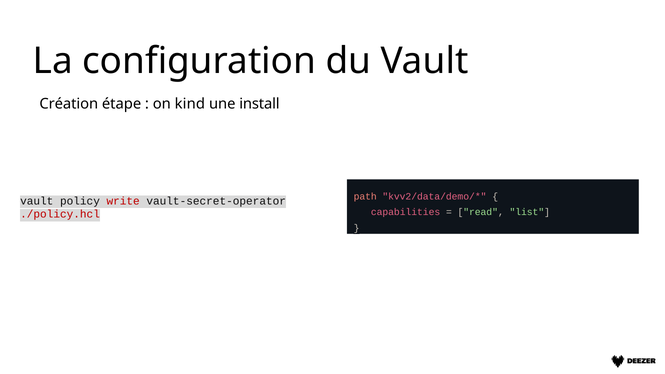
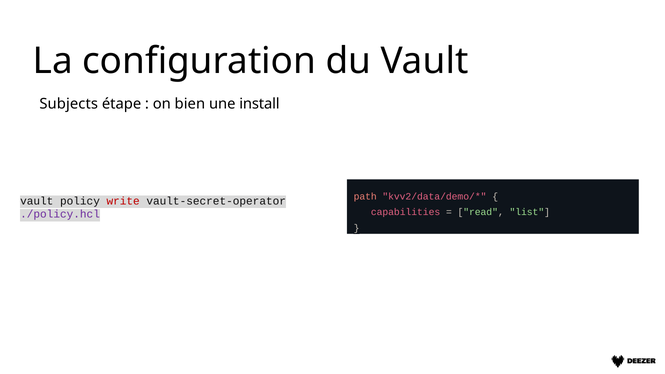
Création: Création -> Subjects
kind: kind -> bien
./policy.hcl colour: red -> purple
